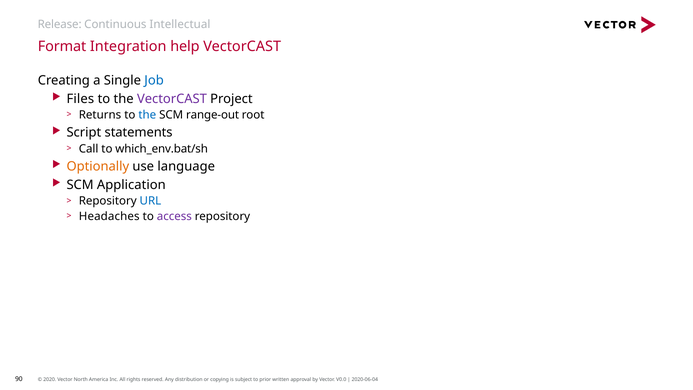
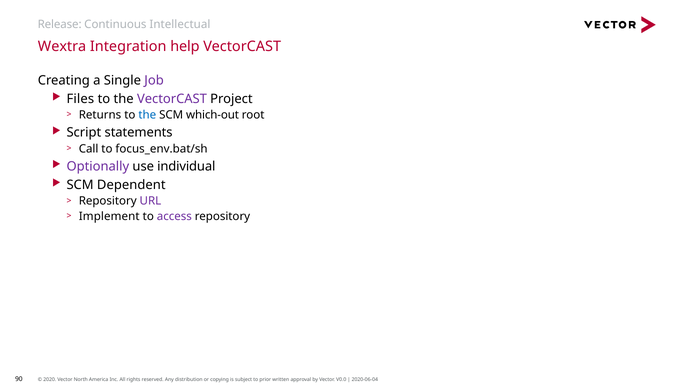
Format: Format -> Wextra
Job colour: blue -> purple
range-out: range-out -> which-out
which_env.bat/sh: which_env.bat/sh -> focus_env.bat/sh
Optionally colour: orange -> purple
language: language -> individual
Application: Application -> Dependent
URL colour: blue -> purple
Headaches: Headaches -> Implement
